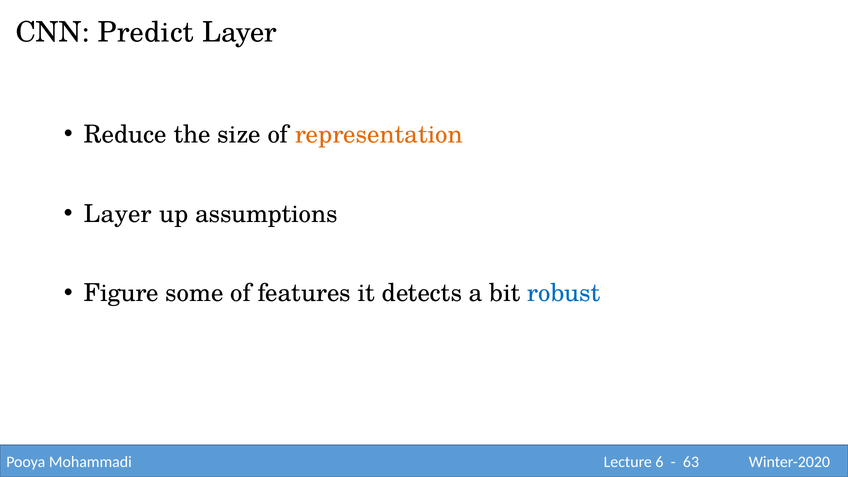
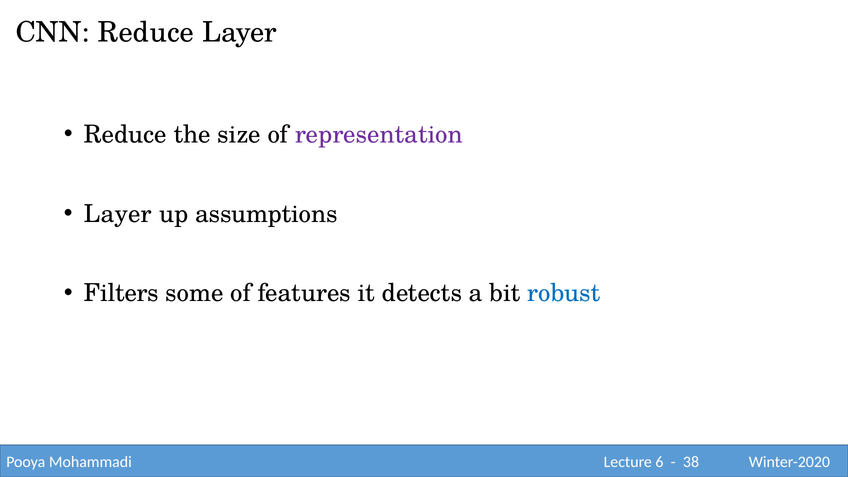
CNN Predict: Predict -> Reduce
representation colour: orange -> purple
Figure: Figure -> Filters
63: 63 -> 38
